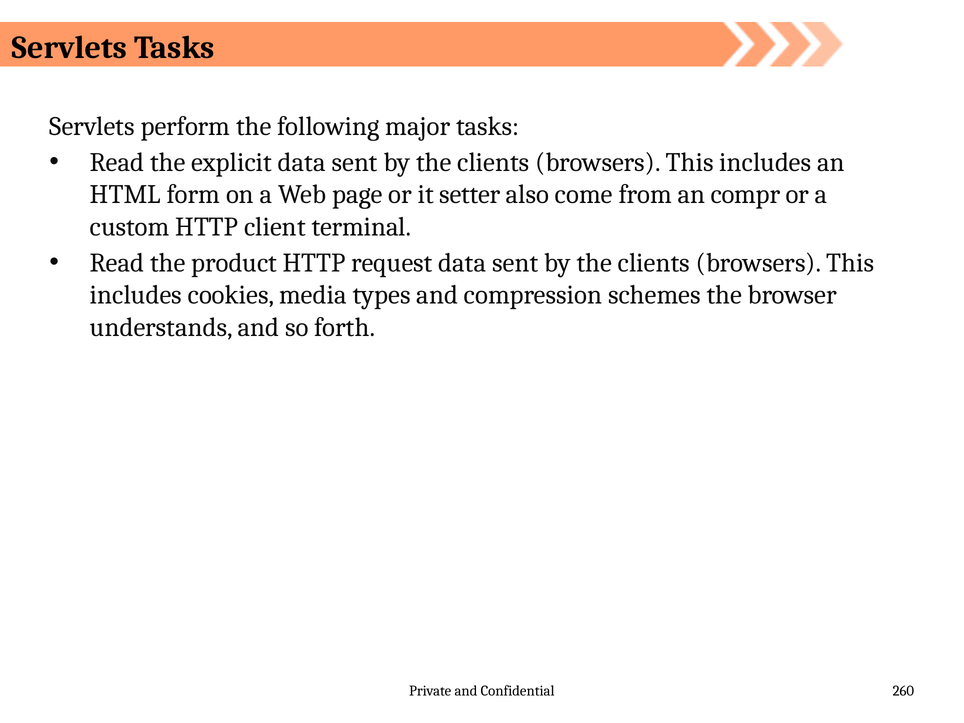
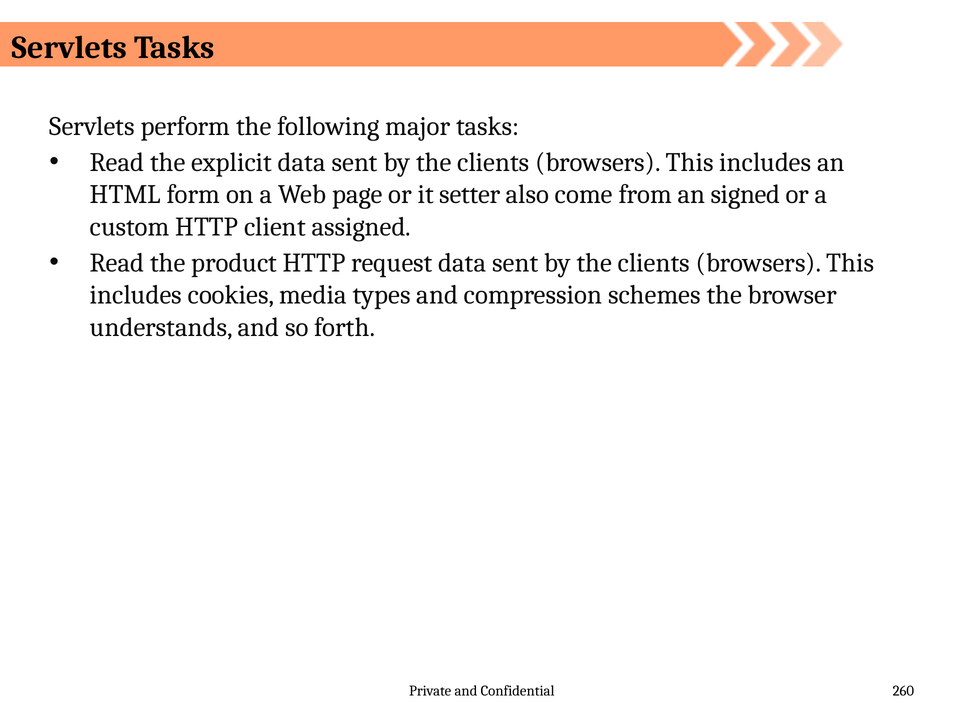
compr: compr -> signed
terminal: terminal -> assigned
